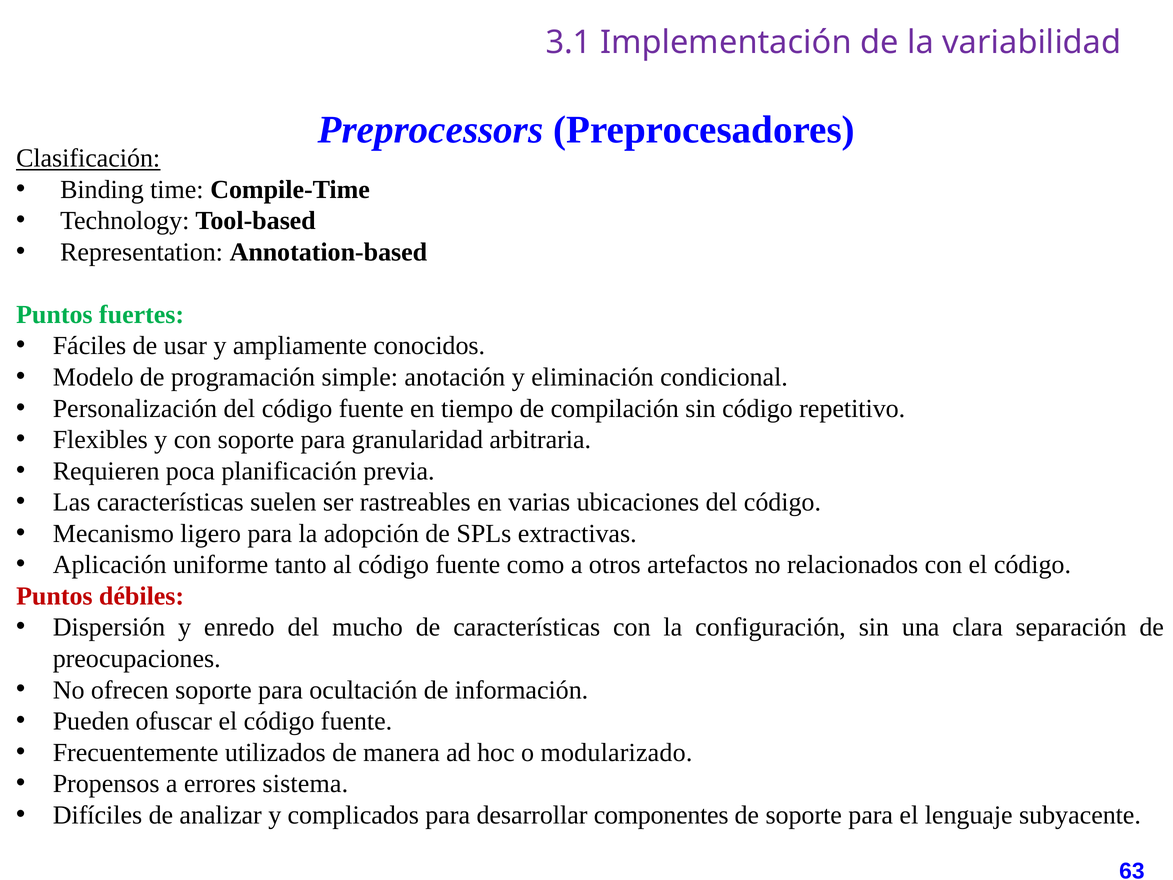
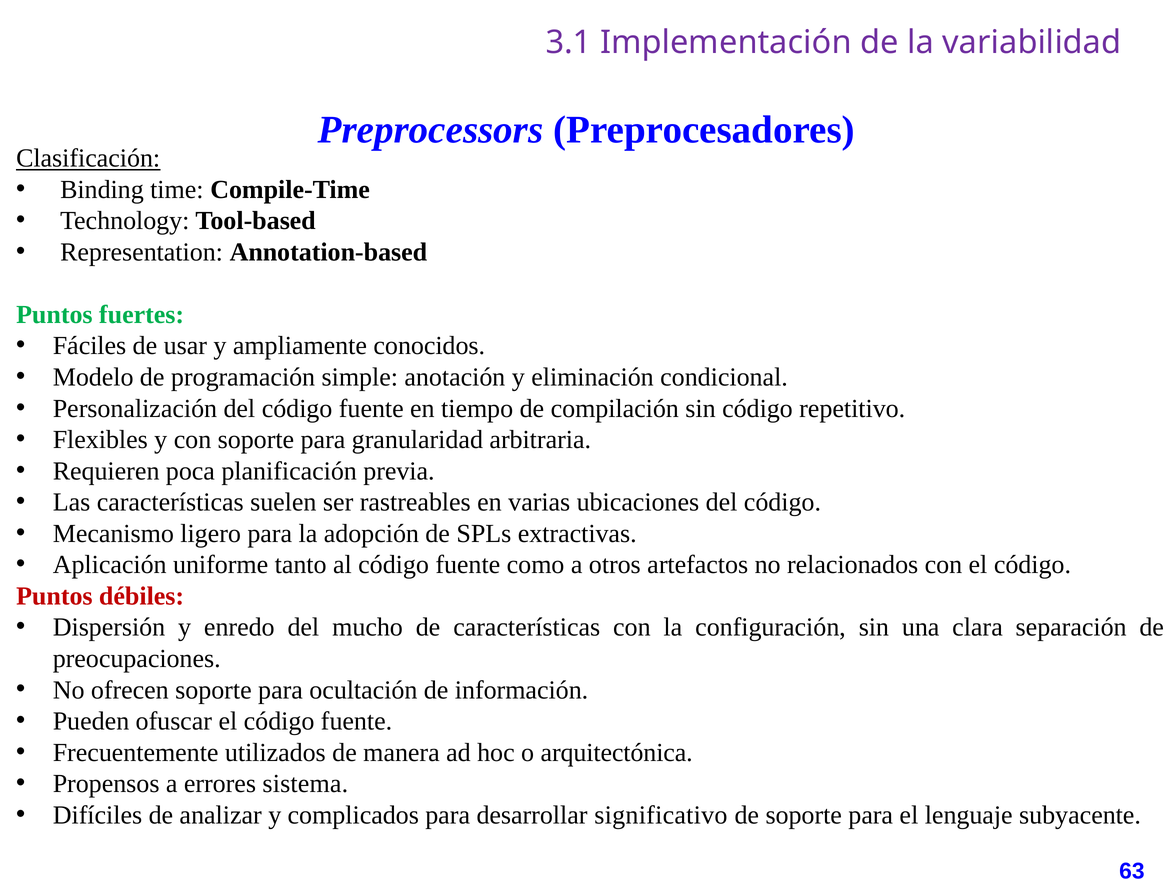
modularizado: modularizado -> arquitectónica
componentes: componentes -> significativo
